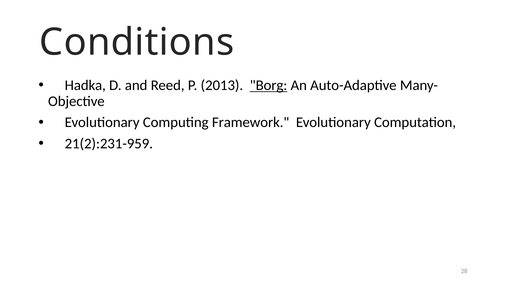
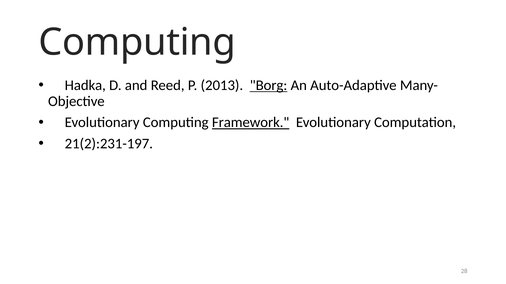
Conditions at (137, 42): Conditions -> Computing
Framework underline: none -> present
21(2):231-959: 21(2):231-959 -> 21(2):231-197
